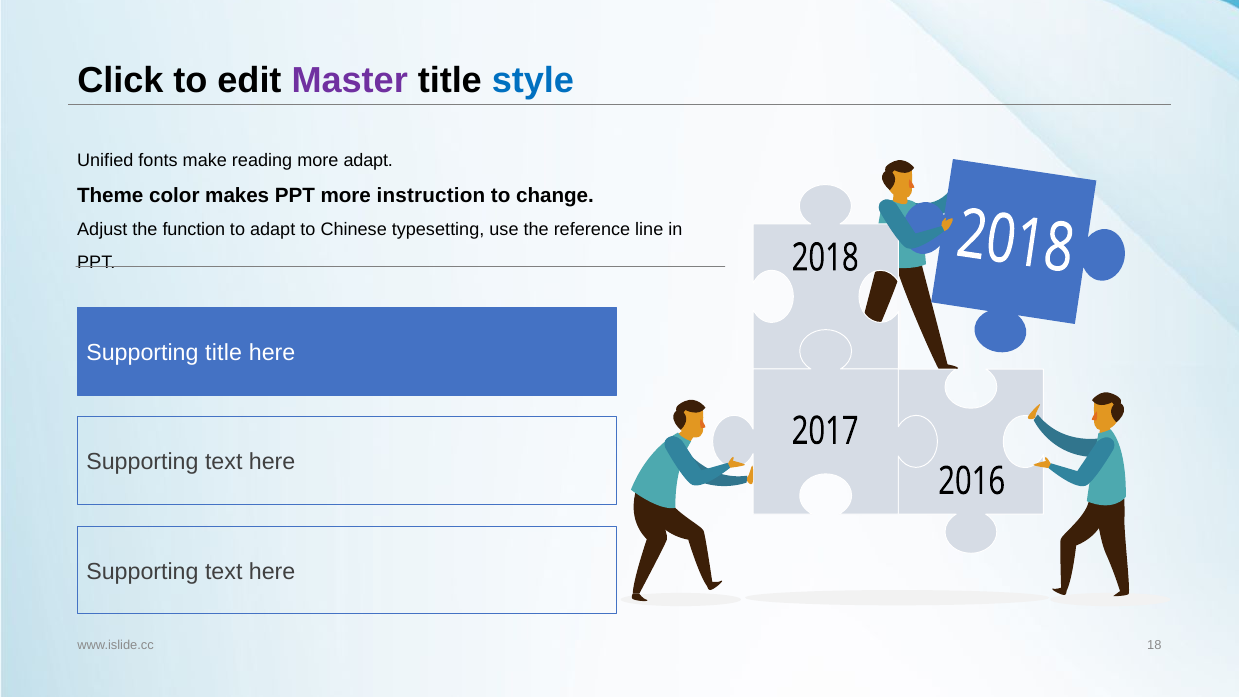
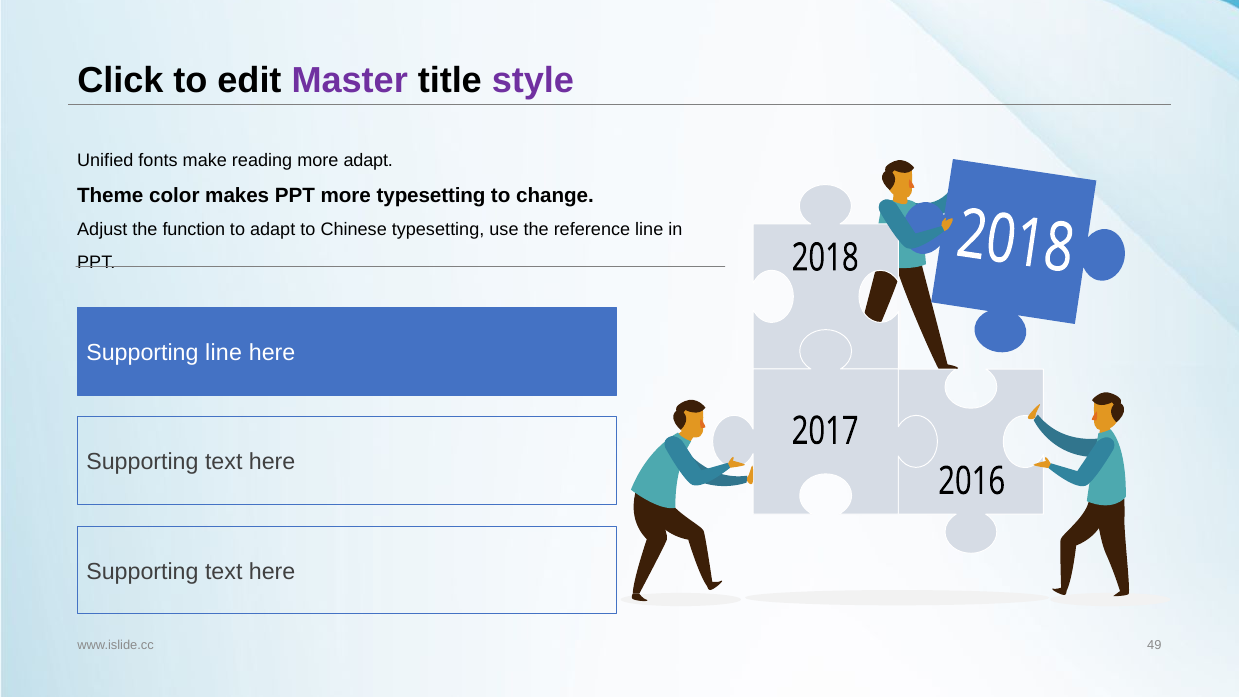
style colour: blue -> purple
more instruction: instruction -> typesetting
Supporting title: title -> line
18: 18 -> 49
